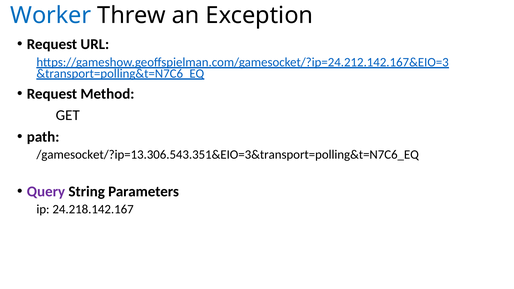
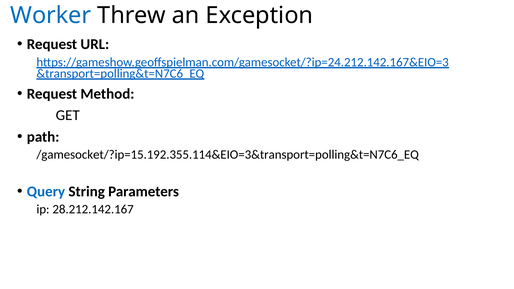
/gamesocket/?ip=13.306.543.351&EIO=3&transport=polling&t=N7C6_EQ: /gamesocket/?ip=13.306.543.351&EIO=3&transport=polling&t=N7C6_EQ -> /gamesocket/?ip=15.192.355.114&EIO=3&transport=polling&t=N7C6_EQ
Query colour: purple -> blue
24.218.142.167: 24.218.142.167 -> 28.212.142.167
